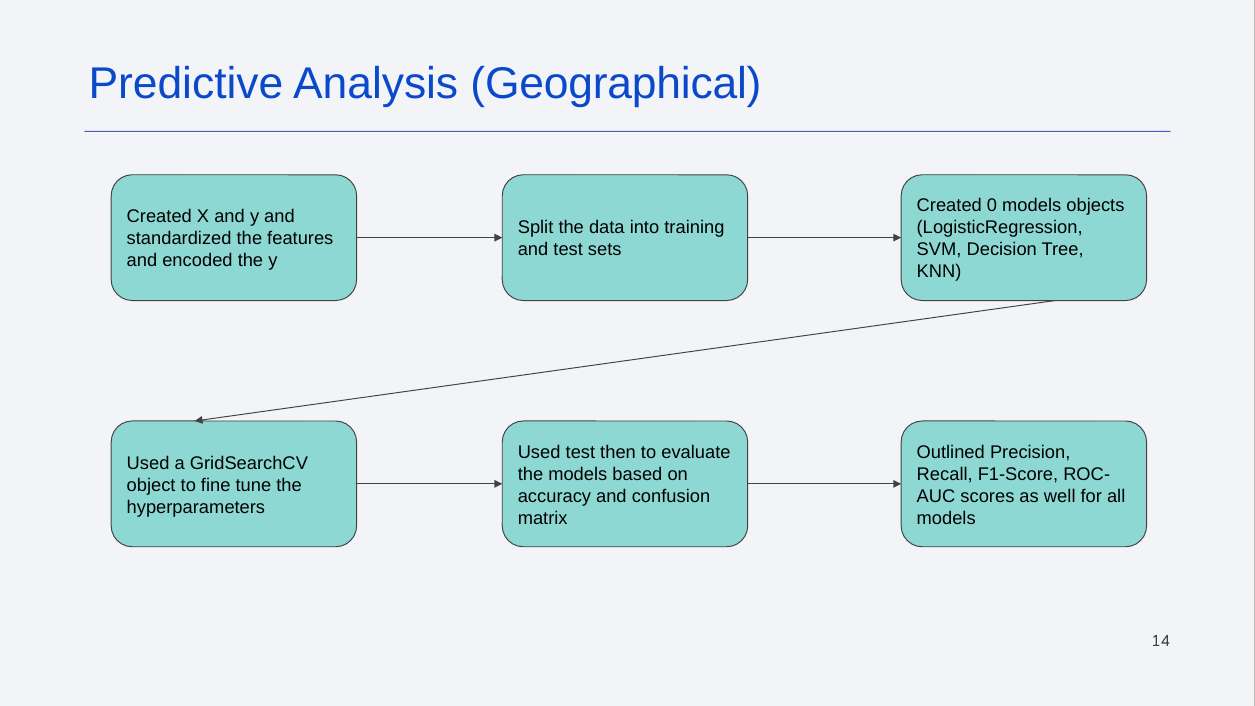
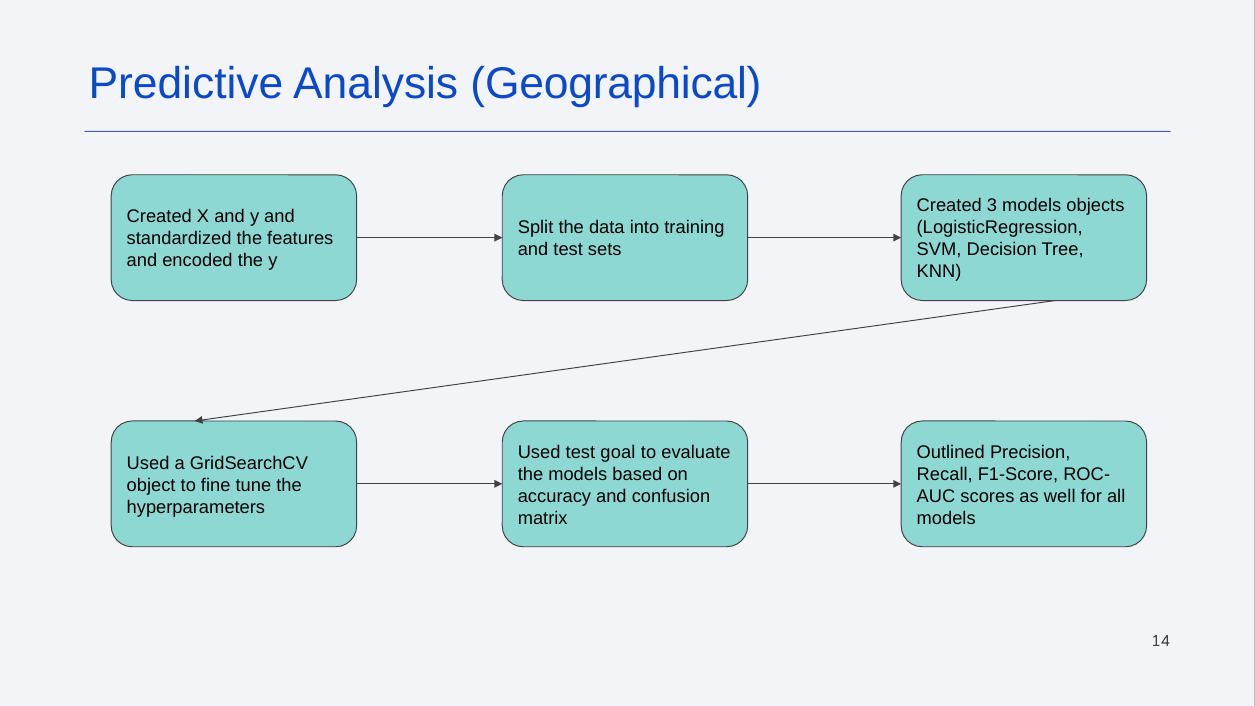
0: 0 -> 3
then: then -> goal
